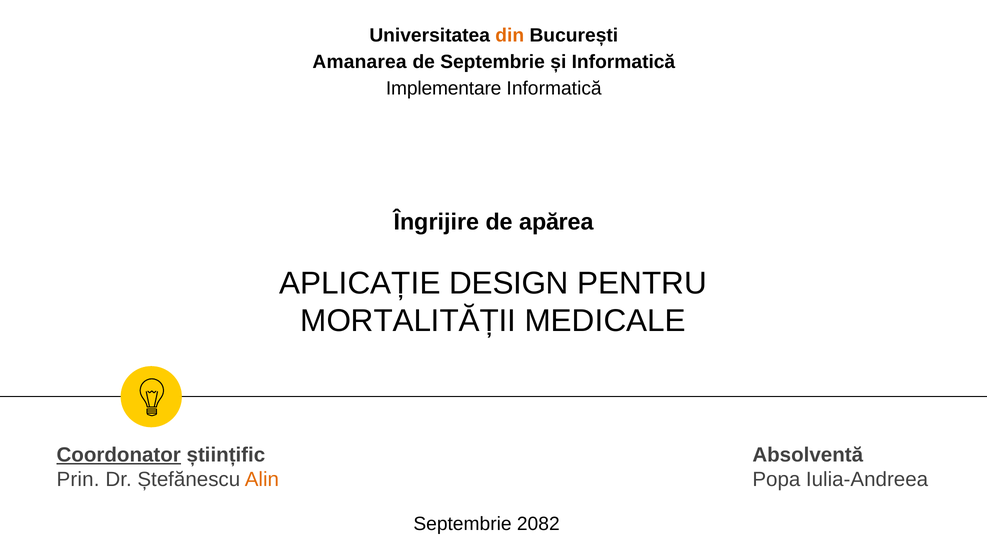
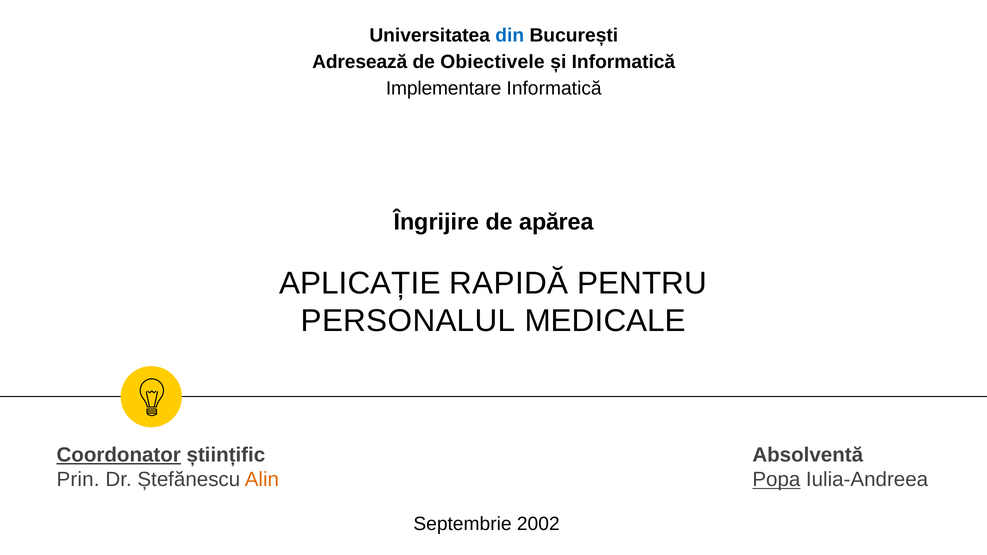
din colour: orange -> blue
Amanarea: Amanarea -> Adresează
de Septembrie: Septembrie -> Obiectivele
DESIGN: DESIGN -> RAPIDĂ
MORTALITĂȚII: MORTALITĂȚII -> PERSONALUL
Popa underline: none -> present
2082: 2082 -> 2002
